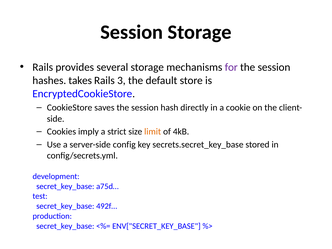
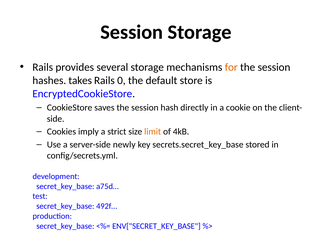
for colour: purple -> orange
3: 3 -> 0
config: config -> newly
